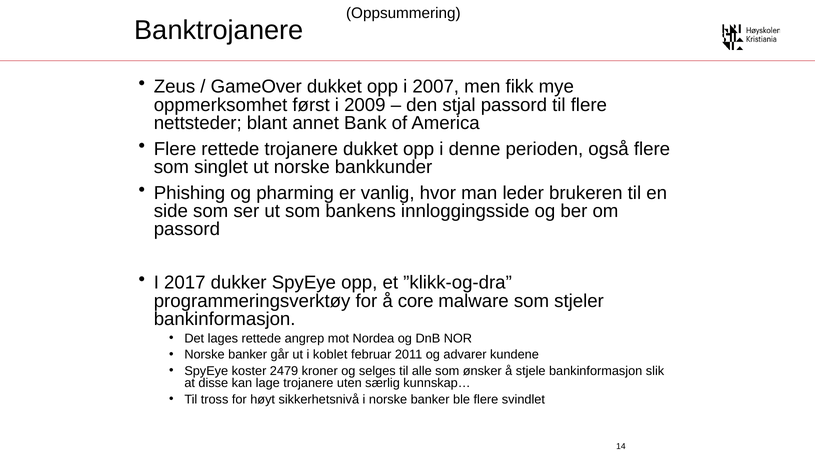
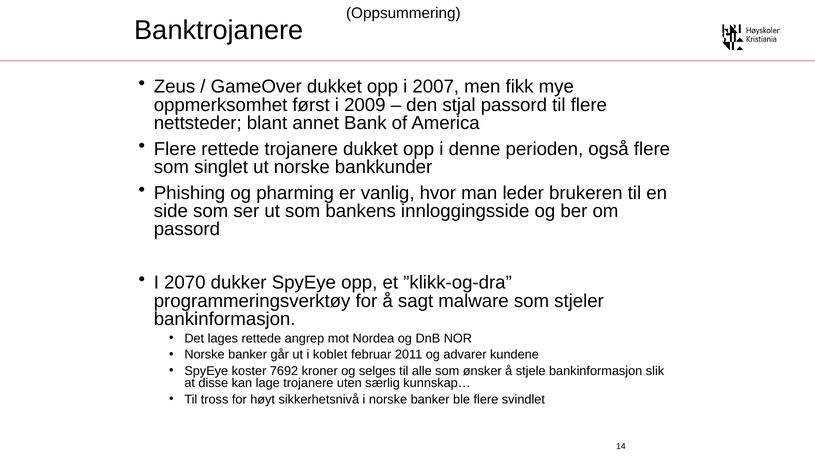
2017: 2017 -> 2070
core: core -> sagt
2479: 2479 -> 7692
